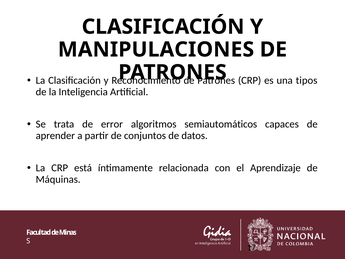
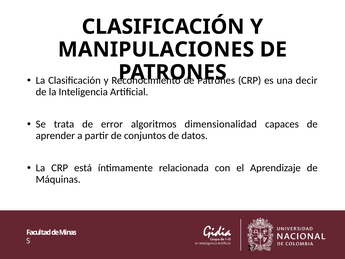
tipos: tipos -> decir
semiautomáticos: semiautomáticos -> dimensionalidad
